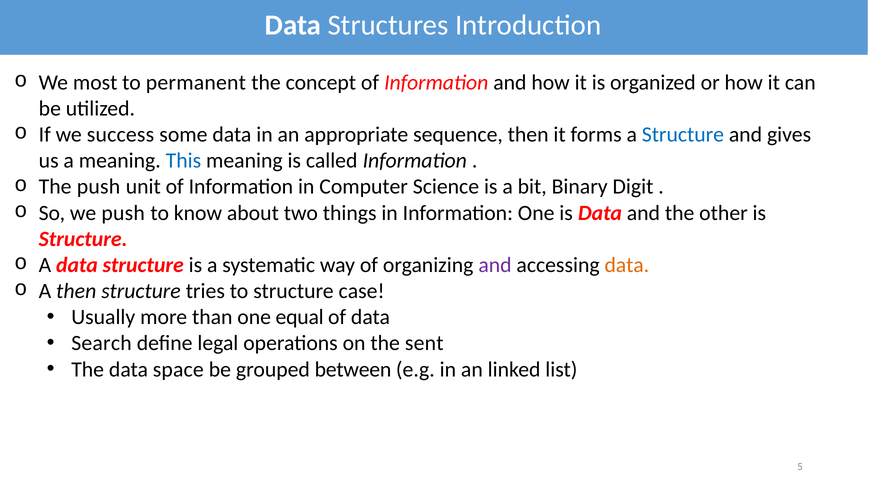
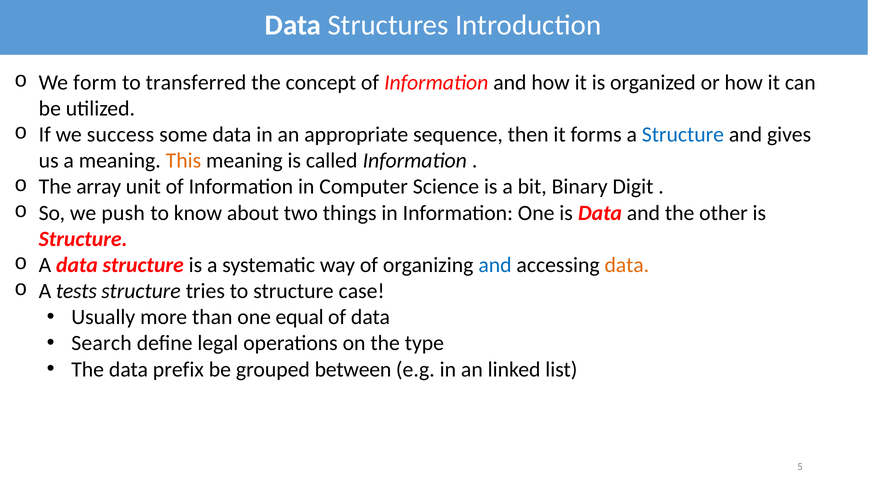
most: most -> form
permanent: permanent -> transferred
This colour: blue -> orange
The push: push -> array
and at (495, 265) colour: purple -> blue
A then: then -> tests
sent: sent -> type
space: space -> prefix
